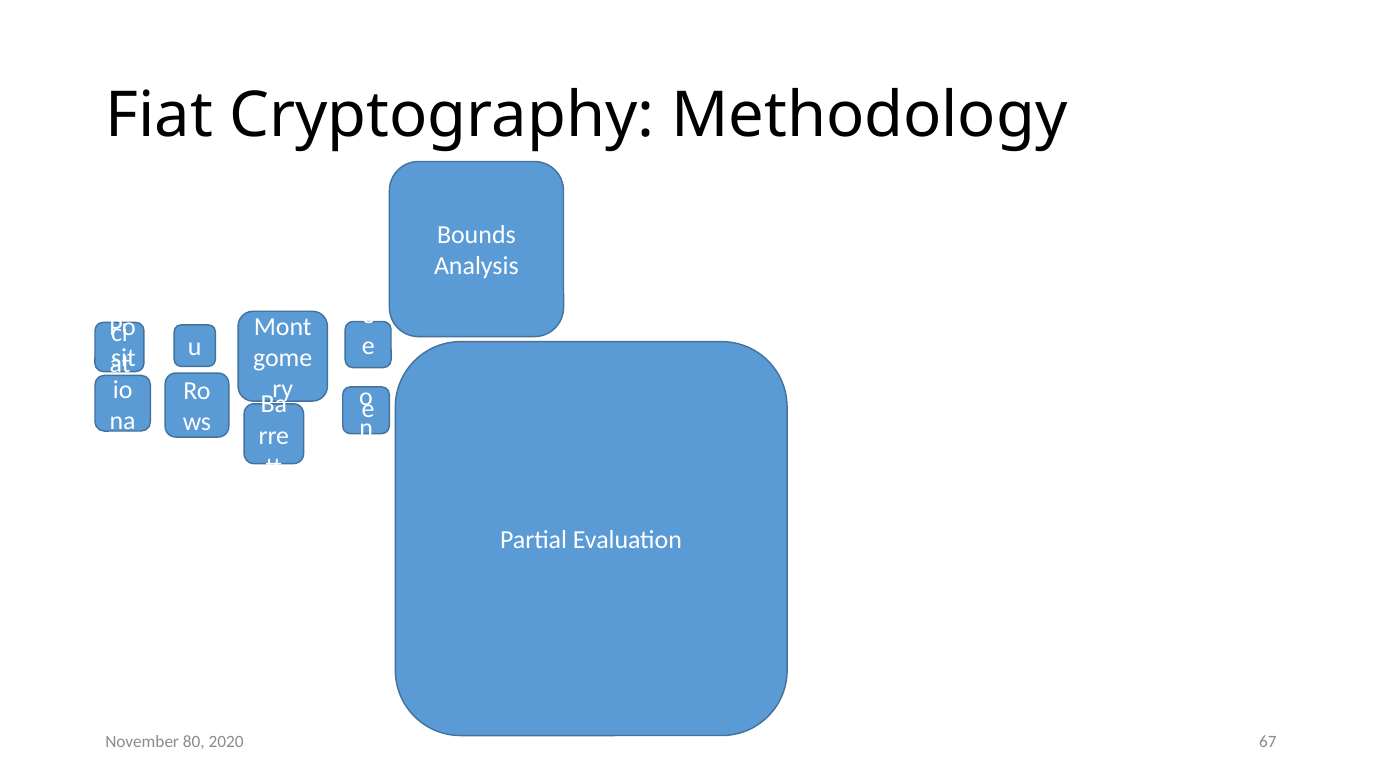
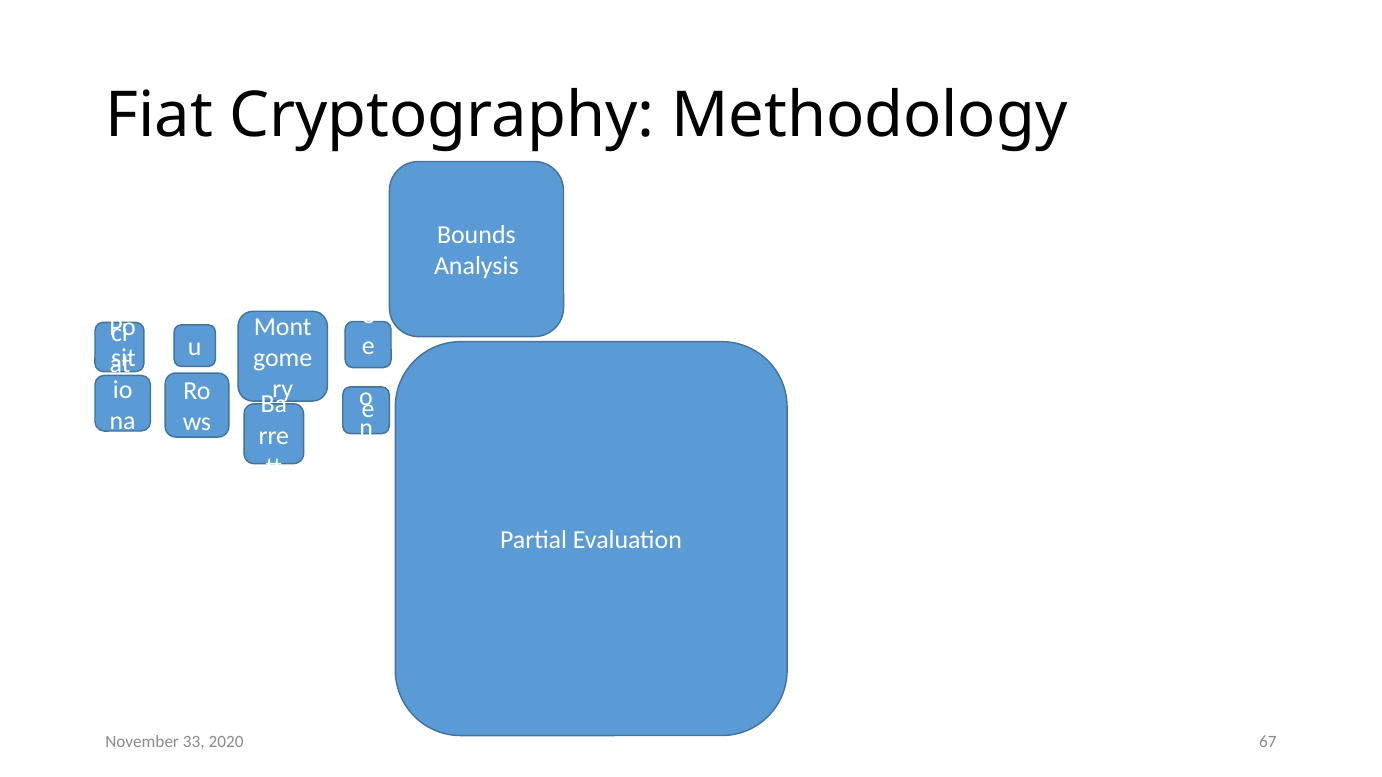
80: 80 -> 33
